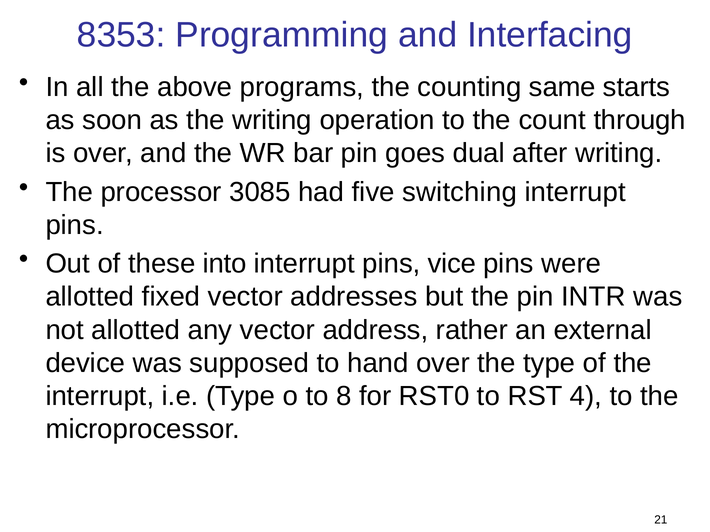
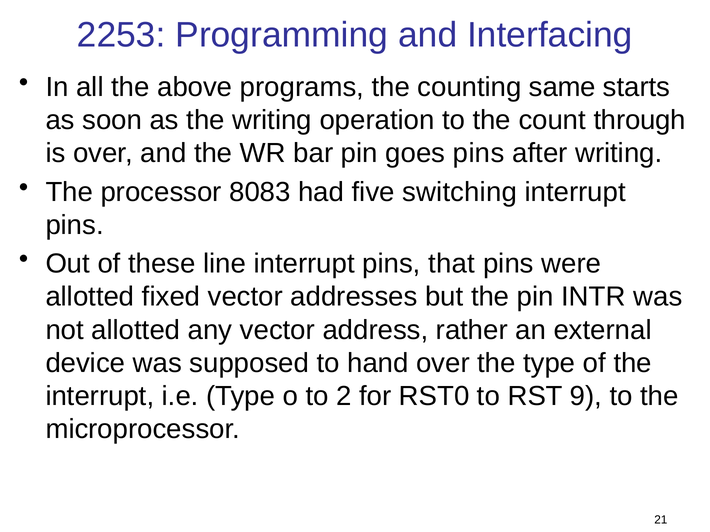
8353: 8353 -> 2253
goes dual: dual -> pins
3085: 3085 -> 8083
into: into -> line
vice: vice -> that
8: 8 -> 2
4: 4 -> 9
